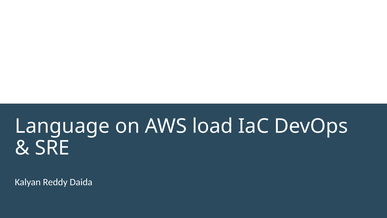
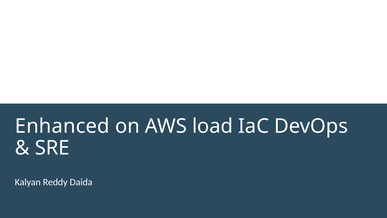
Language: Language -> Enhanced
